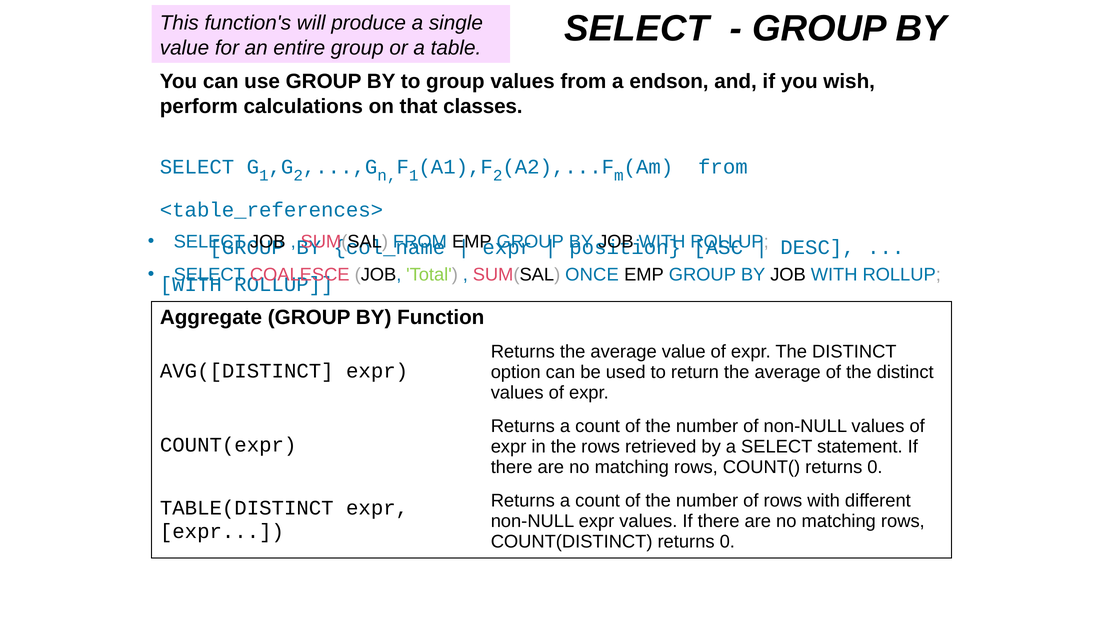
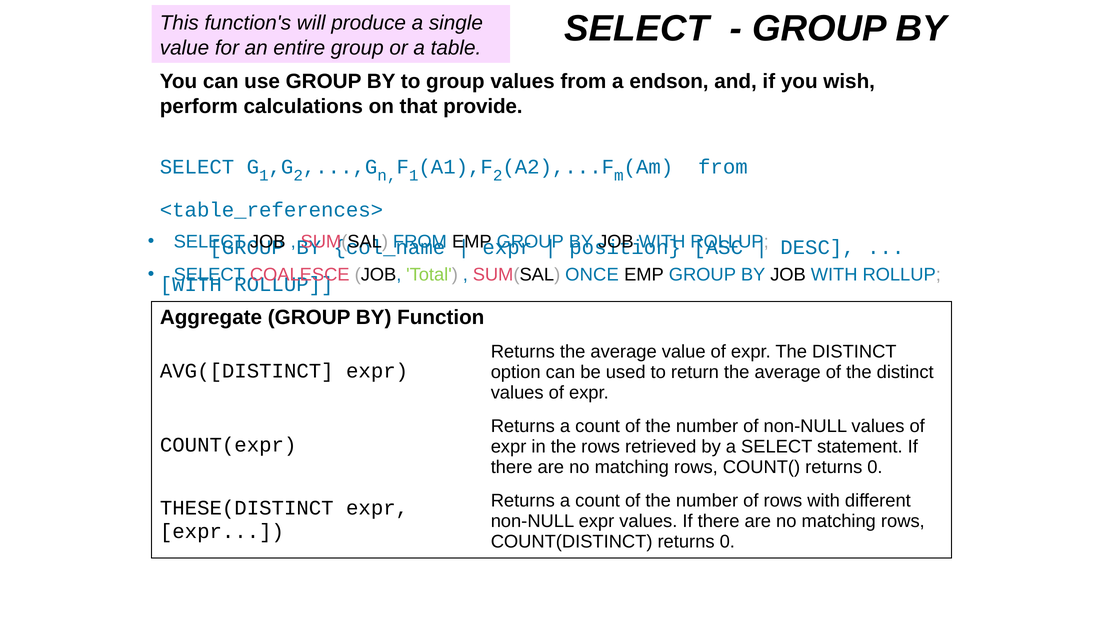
classes: classes -> provide
TABLE(DISTINCT: TABLE(DISTINCT -> THESE(DISTINCT
